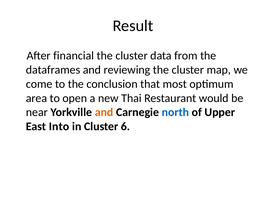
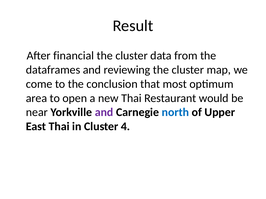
and at (104, 113) colour: orange -> purple
East Into: Into -> Thai
6: 6 -> 4
